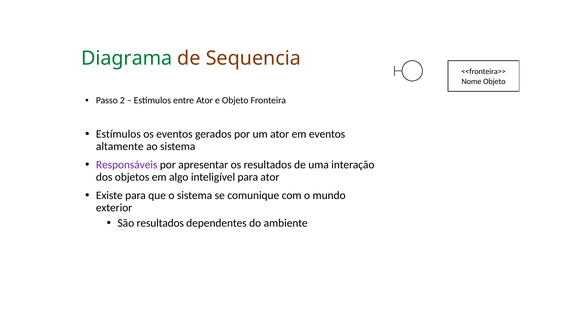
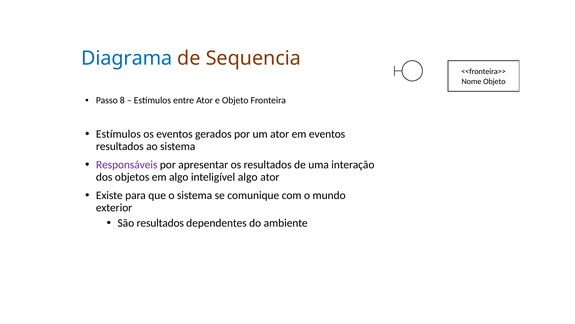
Diagrama colour: green -> blue
2: 2 -> 8
altamente at (120, 146): altamente -> resultados
inteligível para: para -> algo
